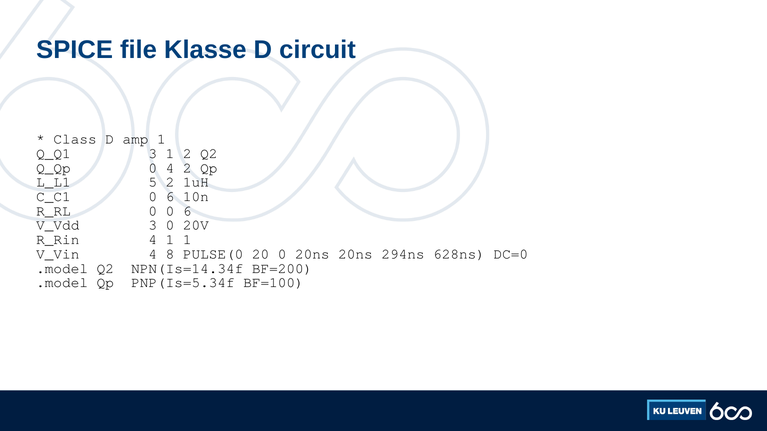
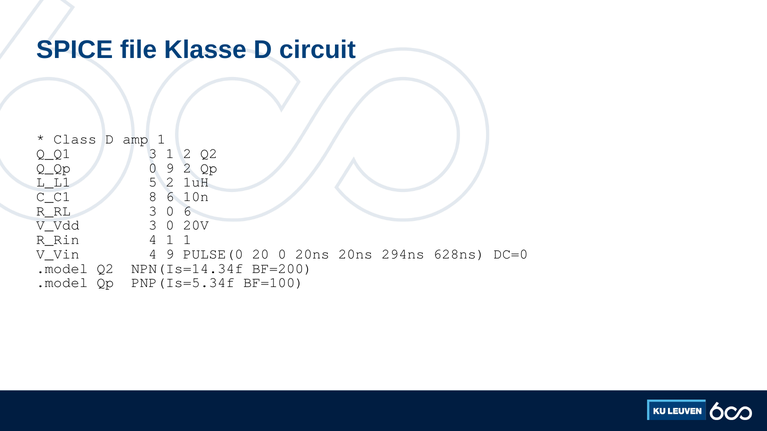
0 4: 4 -> 9
C_C1 0: 0 -> 8
R_RL 0: 0 -> 3
4 8: 8 -> 9
